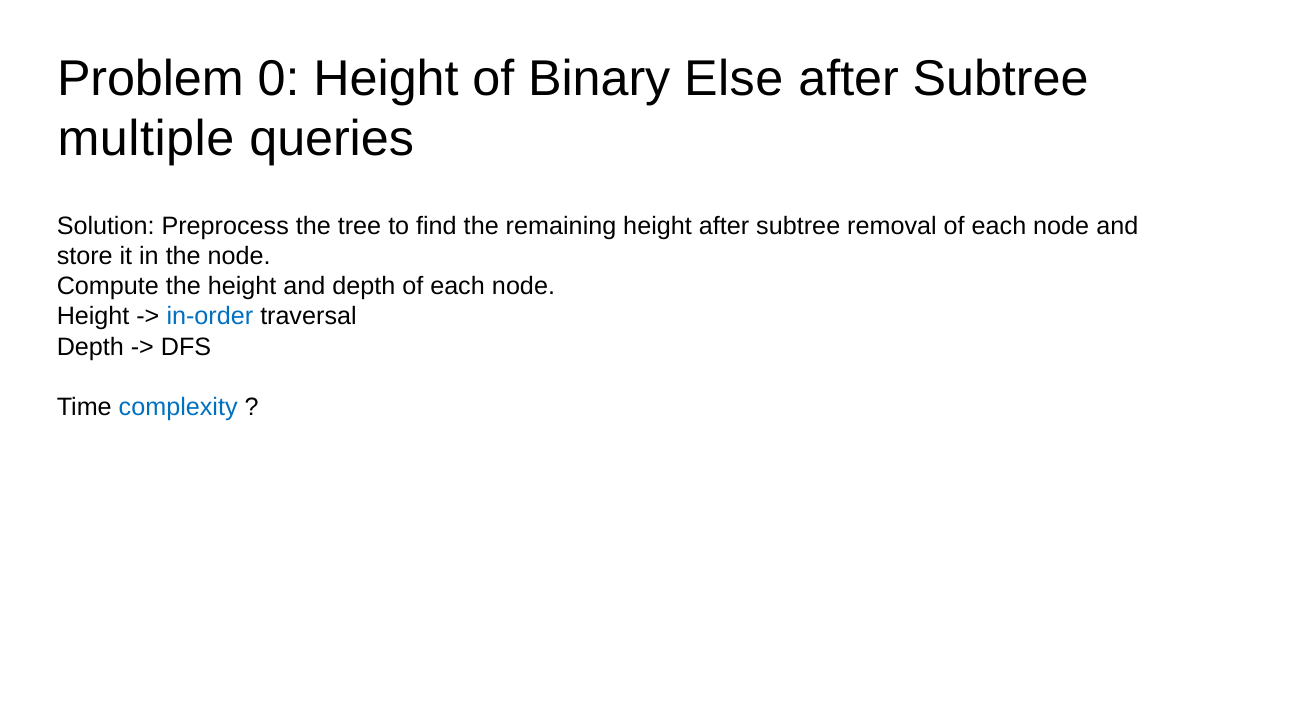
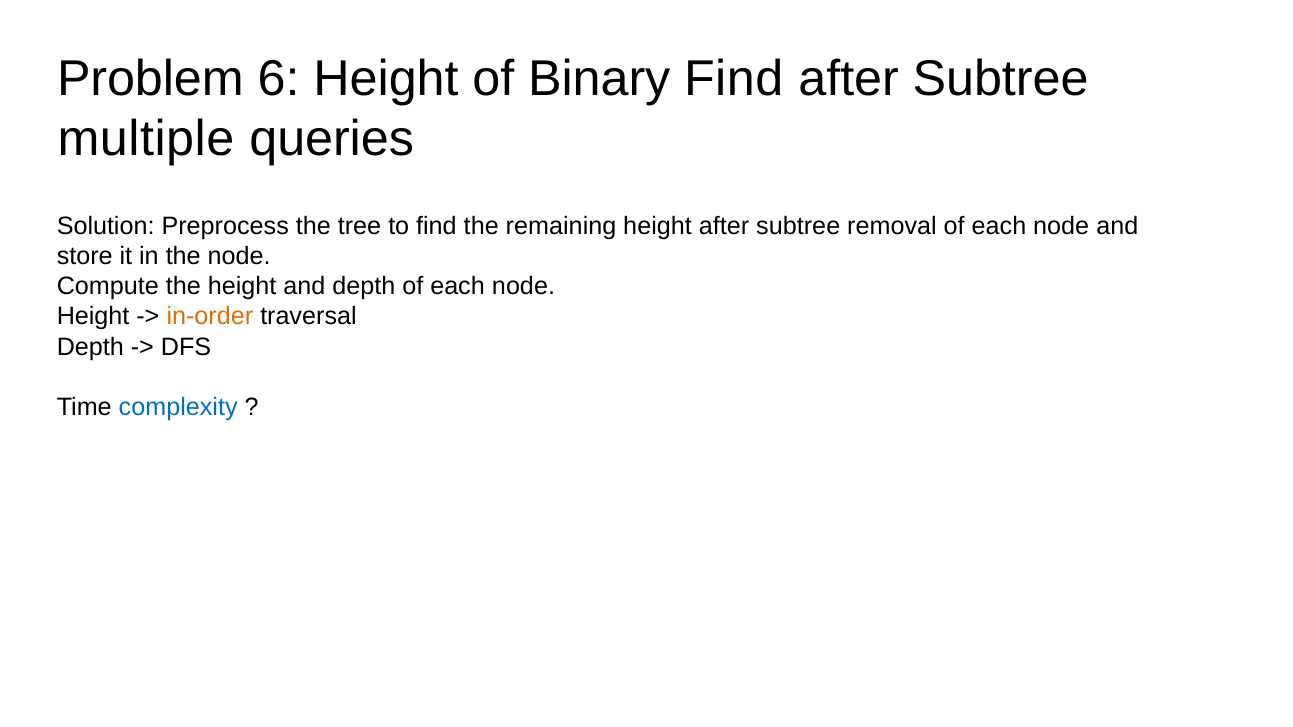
0: 0 -> 6
Binary Else: Else -> Find
in-order colour: blue -> orange
